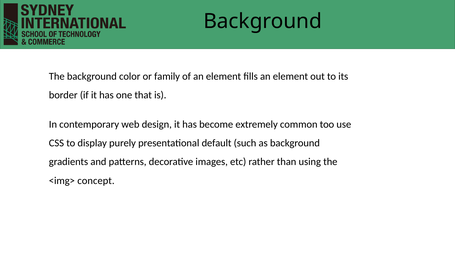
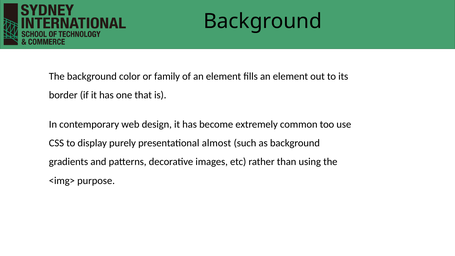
default: default -> almost
concept: concept -> purpose
